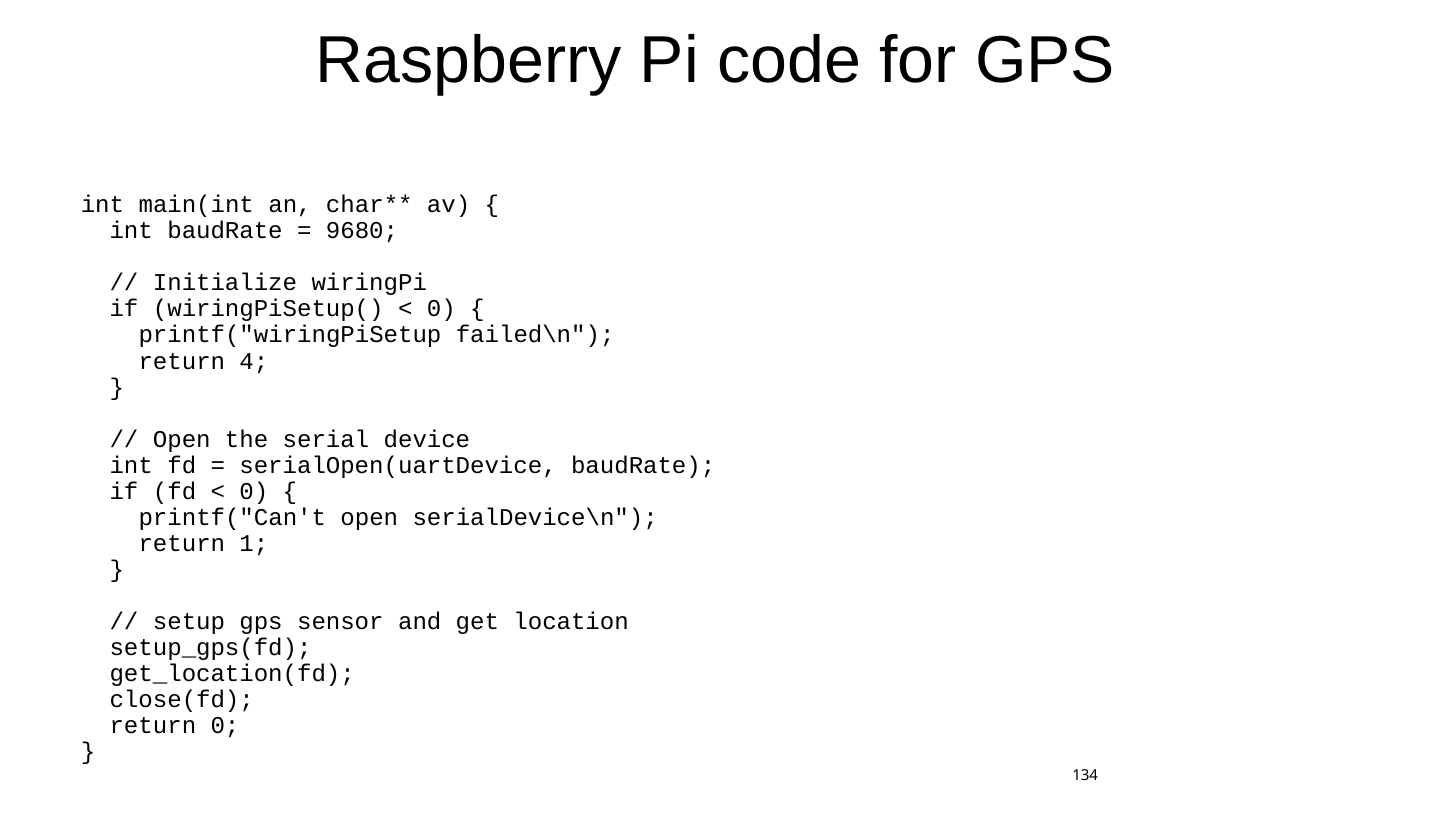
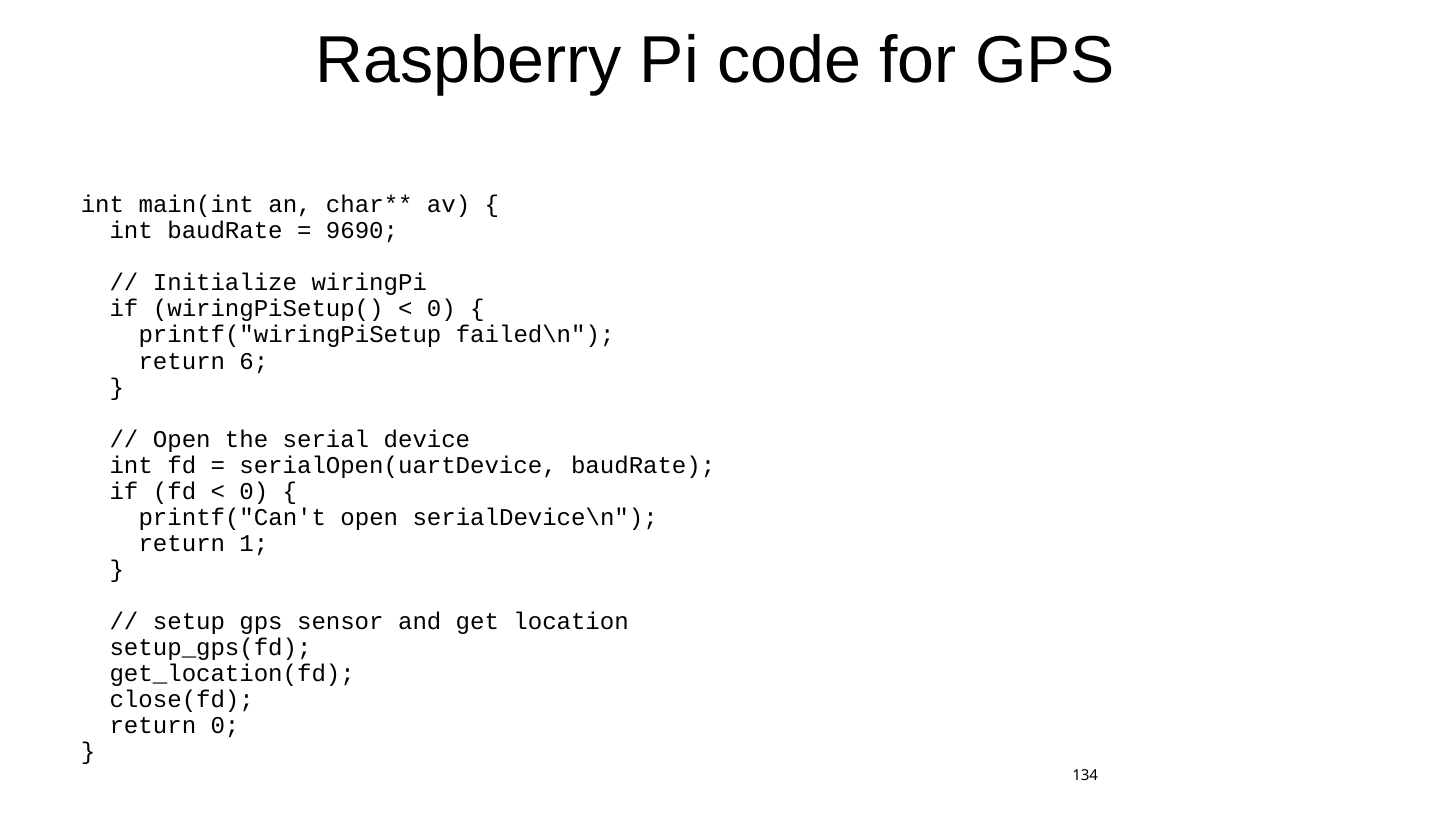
9680: 9680 -> 9690
4: 4 -> 6
